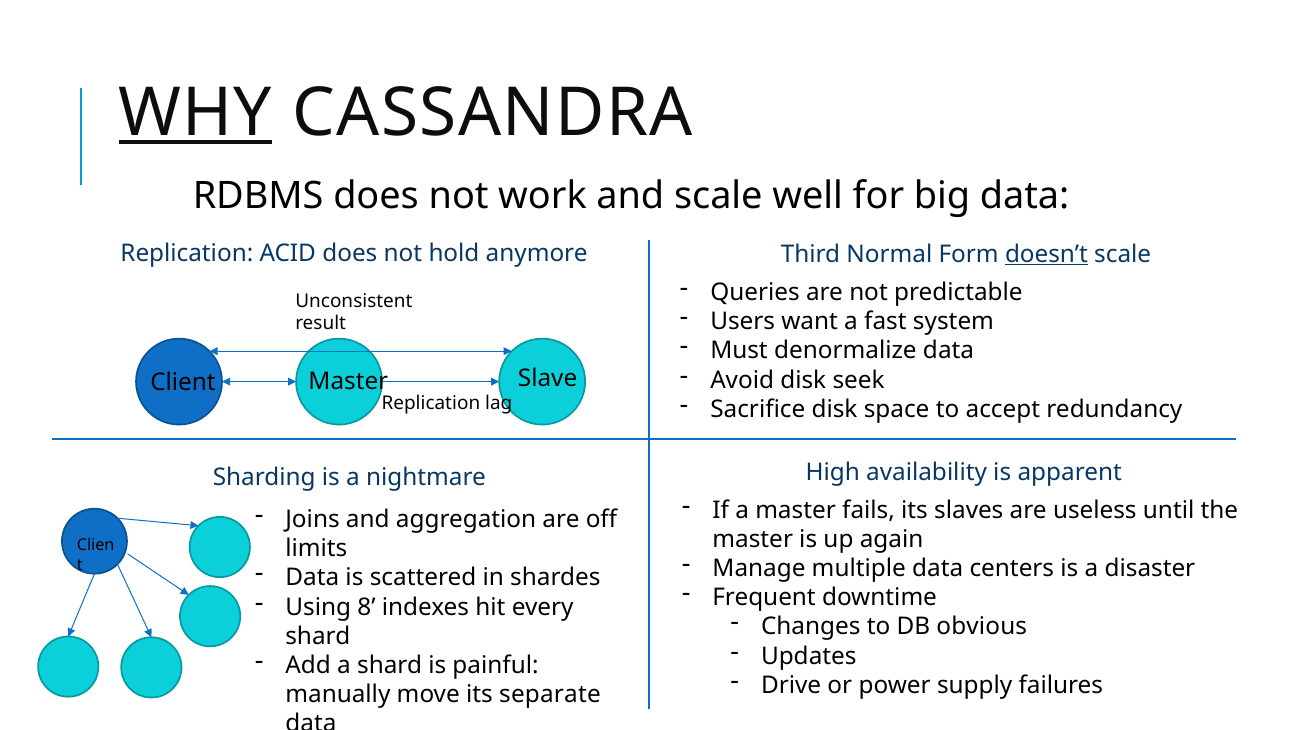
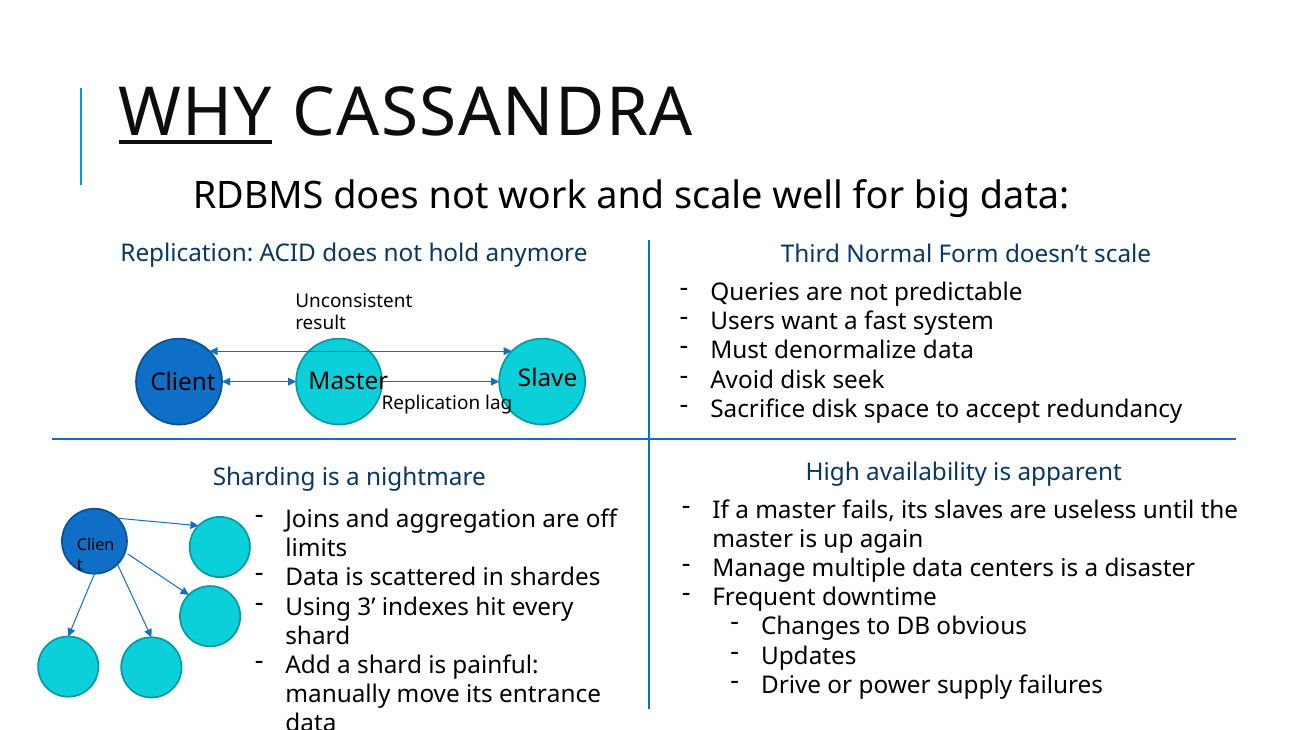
doesn’t underline: present -> none
8: 8 -> 3
separate: separate -> entrance
